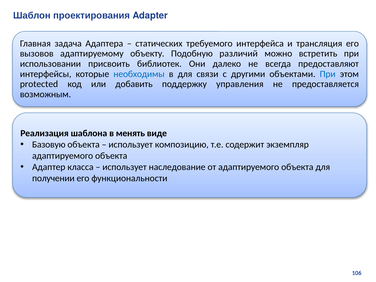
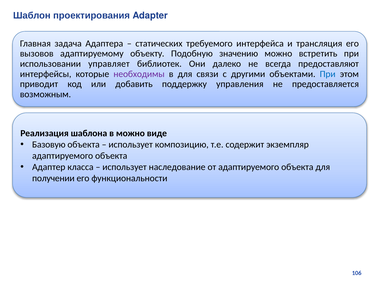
различий: различий -> значению
присвоить: присвоить -> управляет
необходимы colour: blue -> purple
protected: protected -> приводит
в менять: менять -> можно
